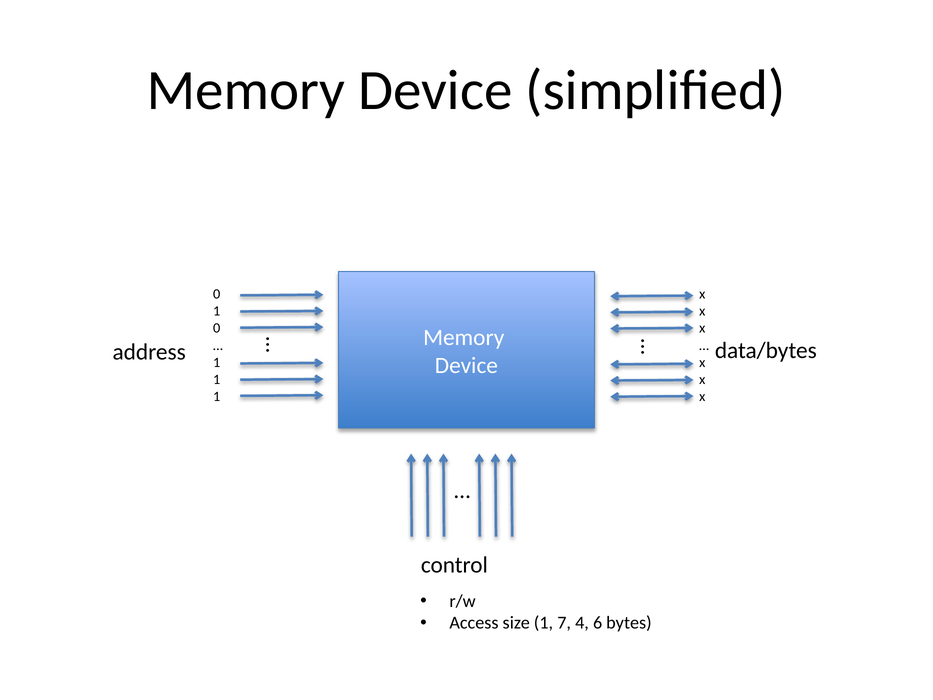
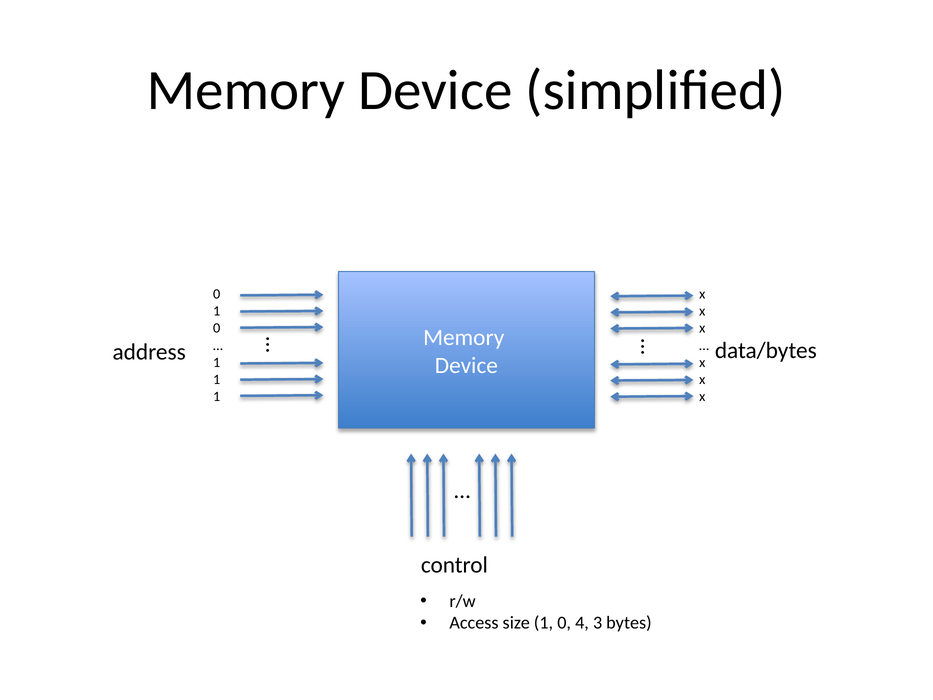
size 1 7: 7 -> 0
6: 6 -> 3
